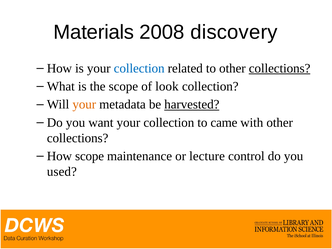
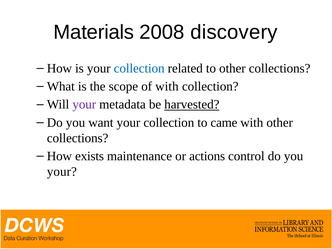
collections at (280, 68) underline: present -> none
of look: look -> with
your at (84, 104) colour: orange -> purple
How scope: scope -> exists
lecture: lecture -> actions
used at (62, 172): used -> your
